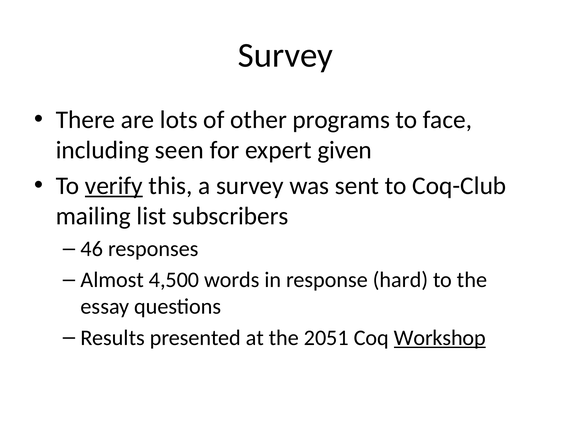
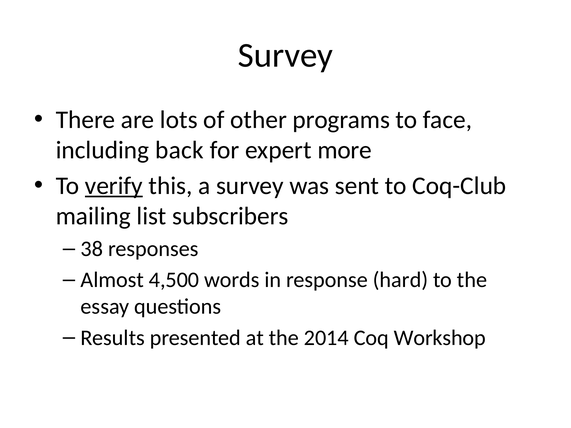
seen: seen -> back
given: given -> more
46: 46 -> 38
2051: 2051 -> 2014
Workshop underline: present -> none
